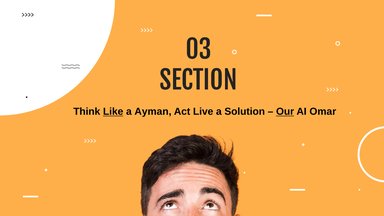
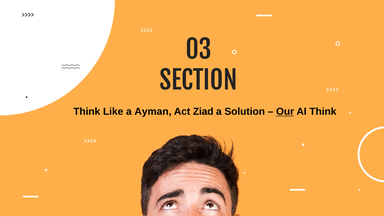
Like underline: present -> none
Live: Live -> Ziad
AI Omar: Omar -> Think
